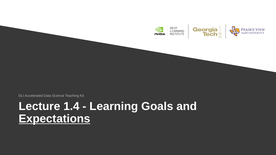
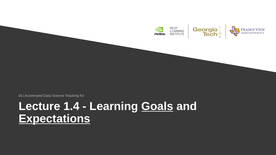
Goals underline: none -> present
